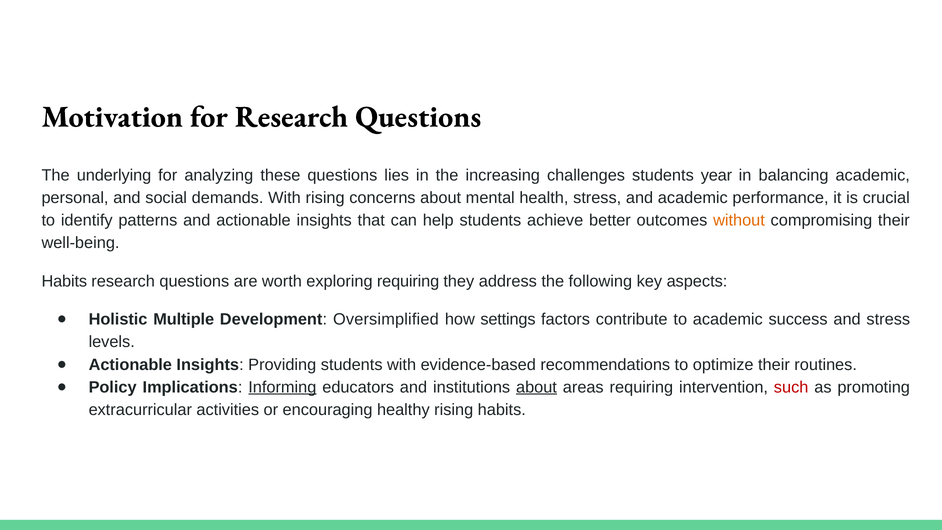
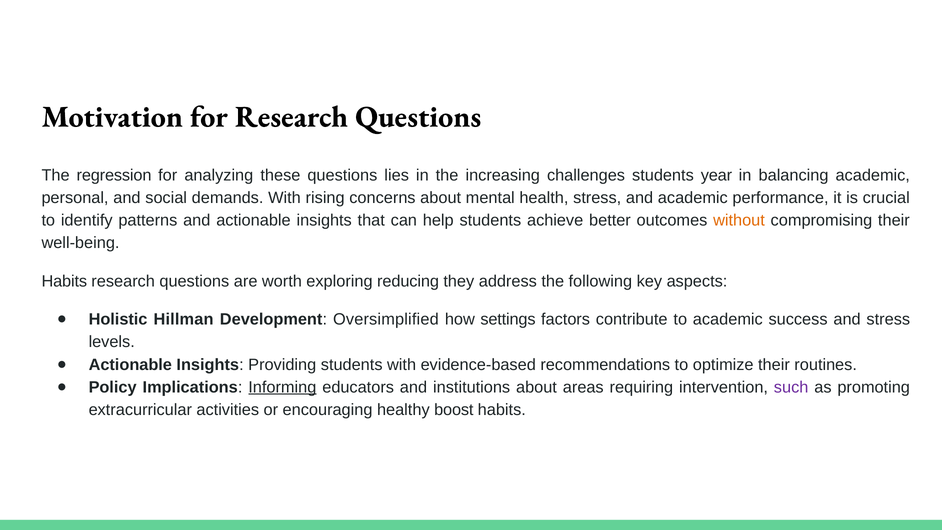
underlying: underlying -> regression
exploring requiring: requiring -> reducing
Multiple: Multiple -> Hillman
about at (536, 387) underline: present -> none
such colour: red -> purple
healthy rising: rising -> boost
